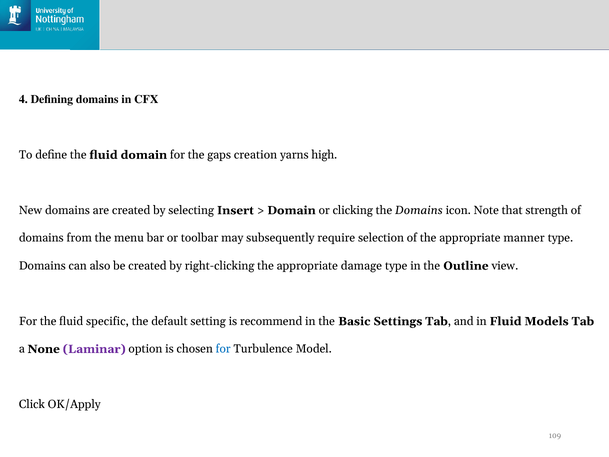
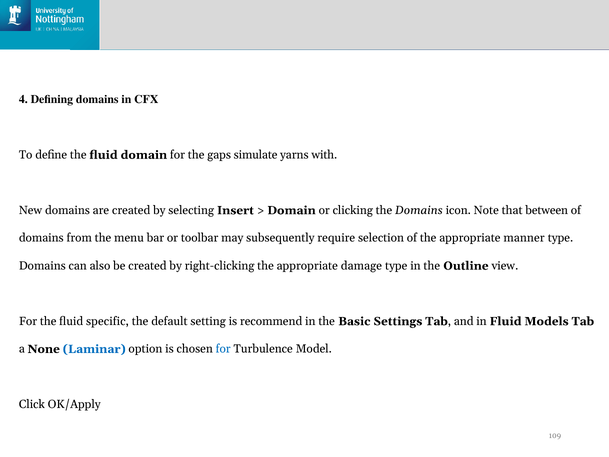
creation: creation -> simulate
high: high -> with
strength: strength -> between
Laminar colour: purple -> blue
